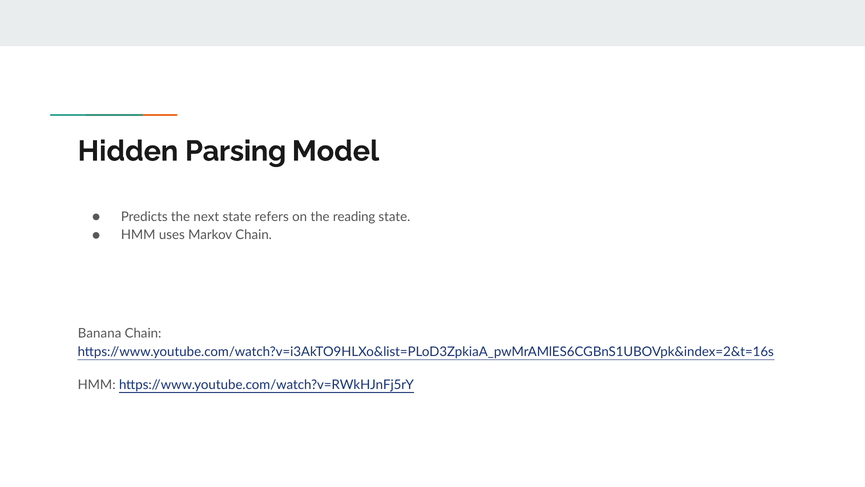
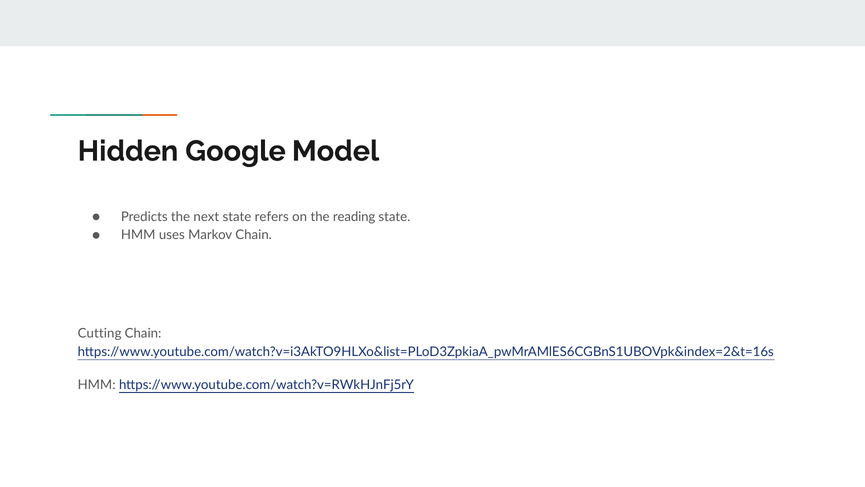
Parsing: Parsing -> Google
Banana: Banana -> Cutting
